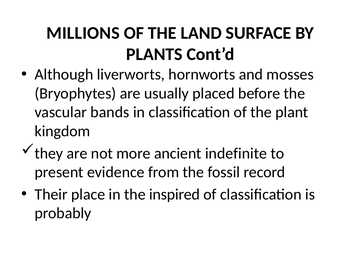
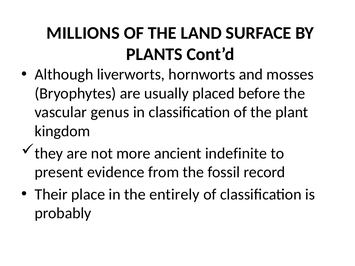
bands: bands -> genus
inspired: inspired -> entirely
